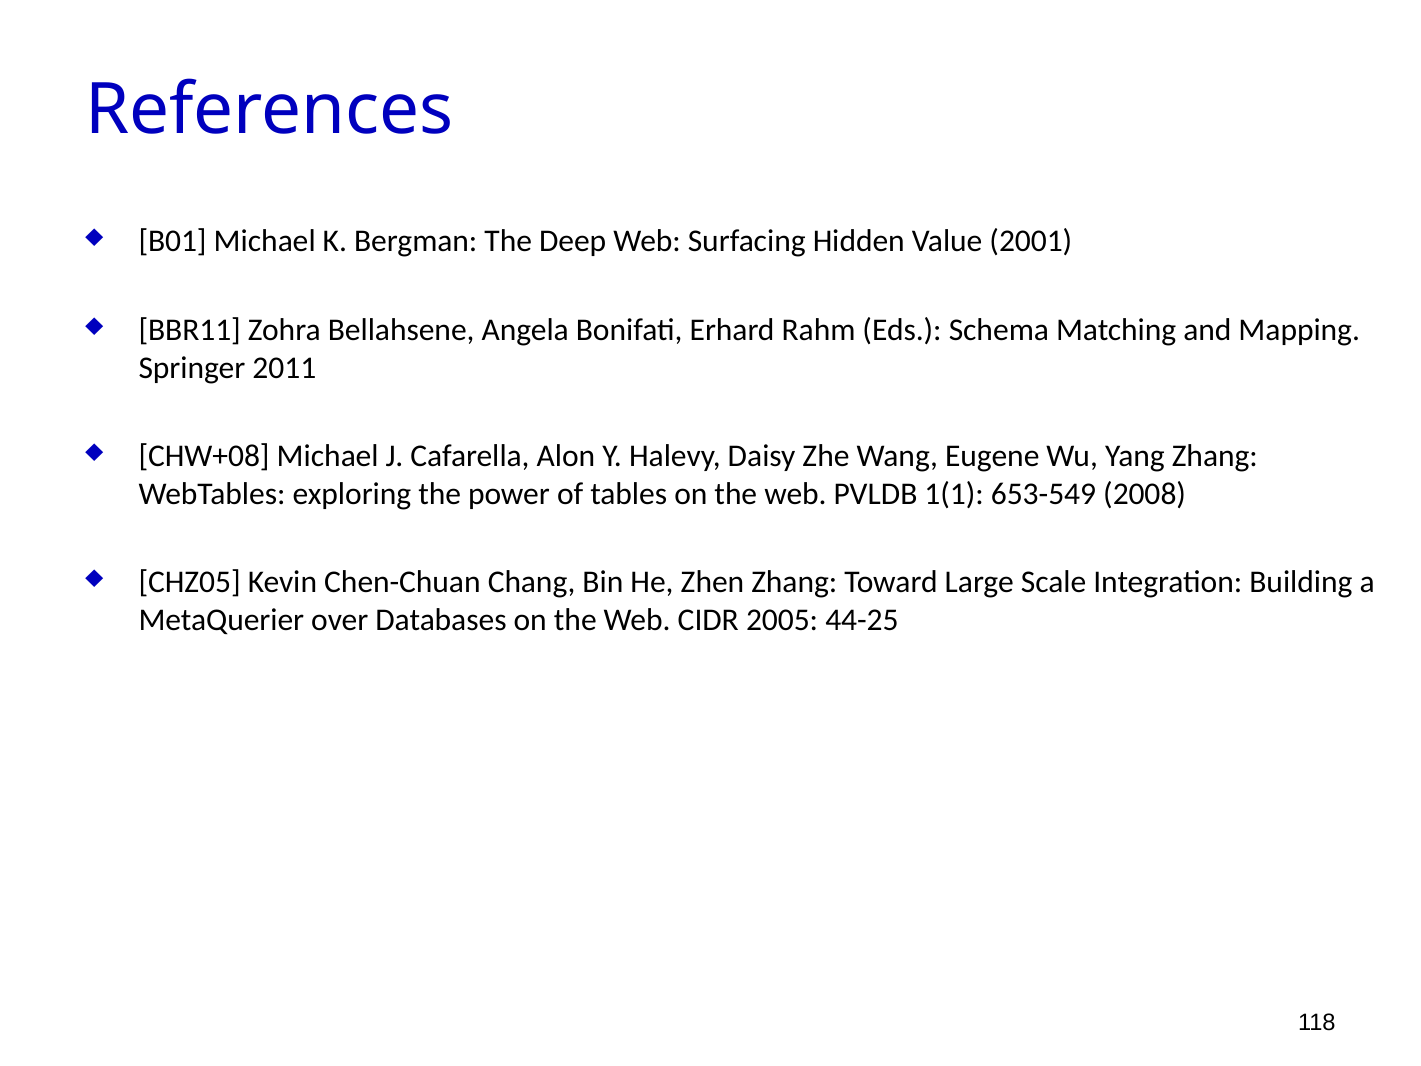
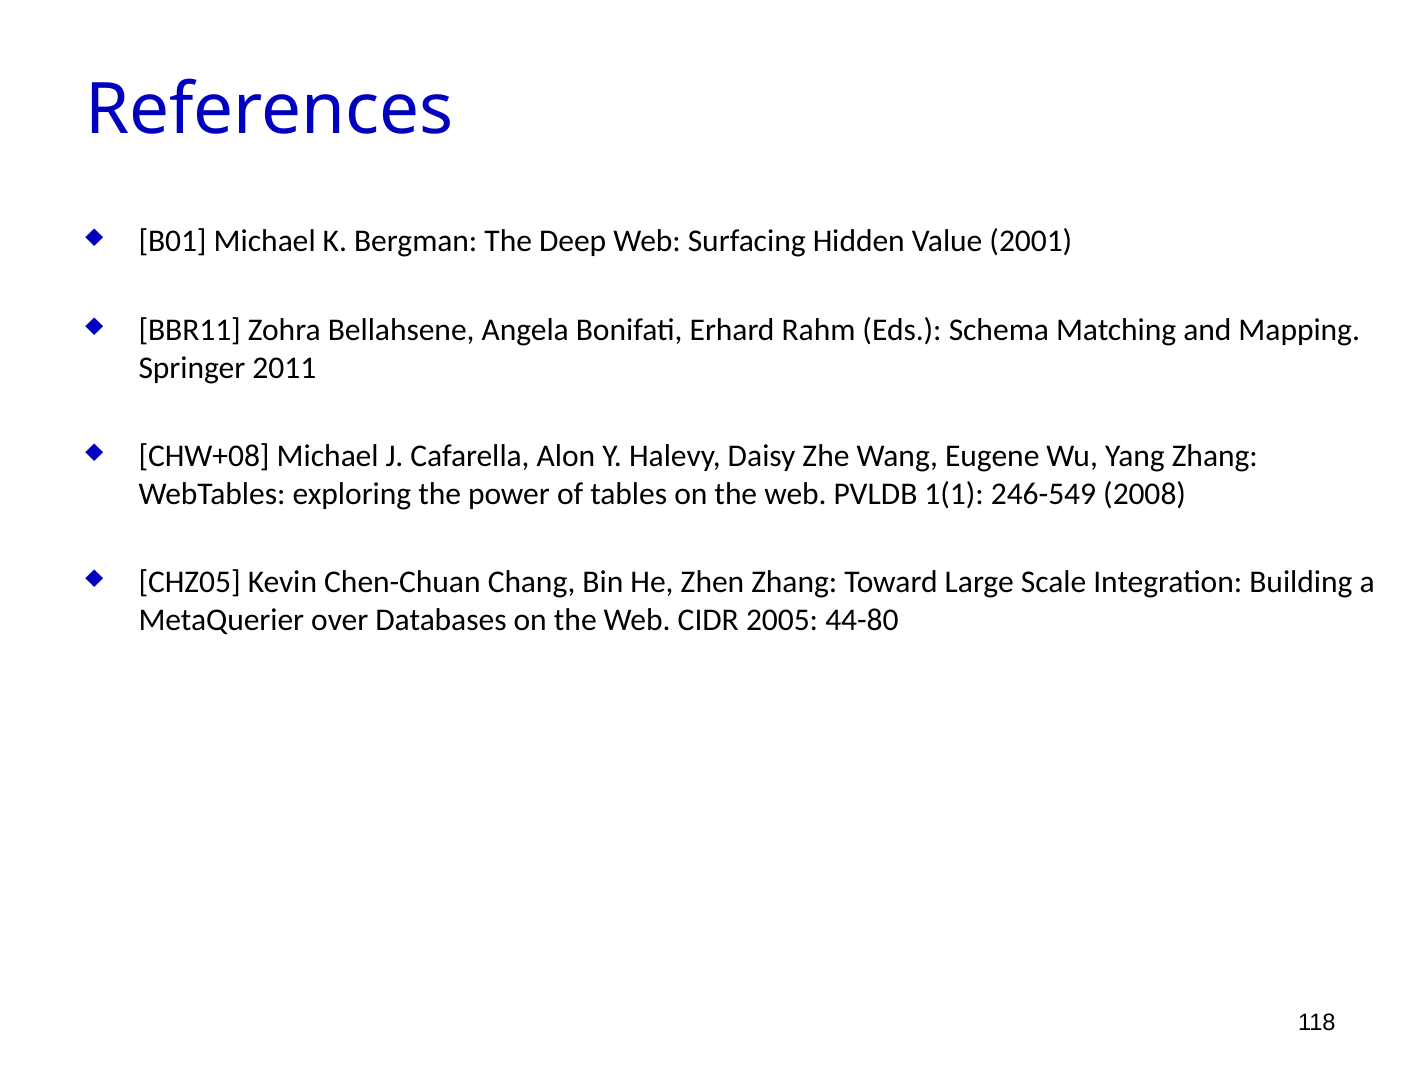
653-549: 653-549 -> 246-549
44-25: 44-25 -> 44-80
